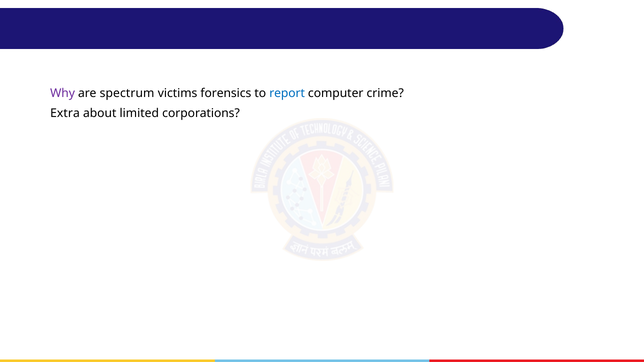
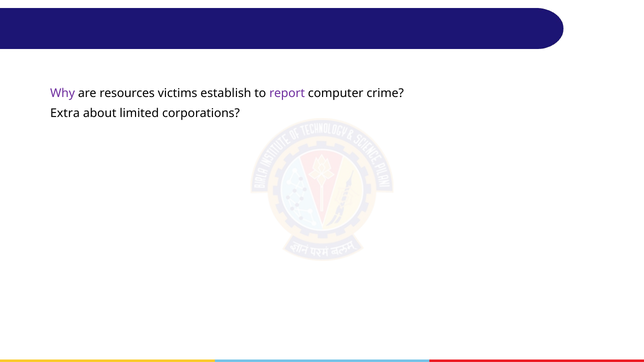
spectrum: spectrum -> resources
forensics: forensics -> establish
report colour: blue -> purple
